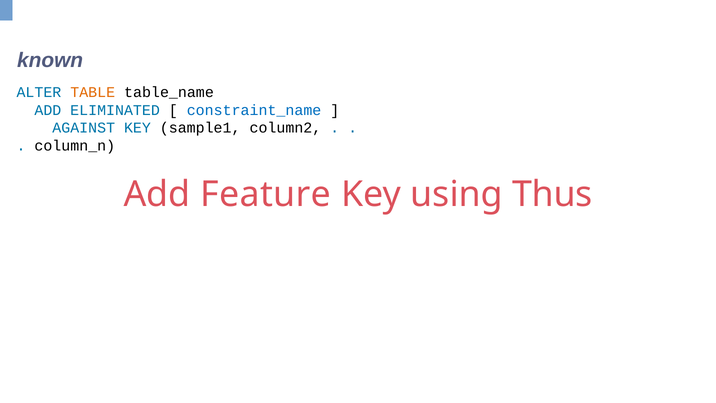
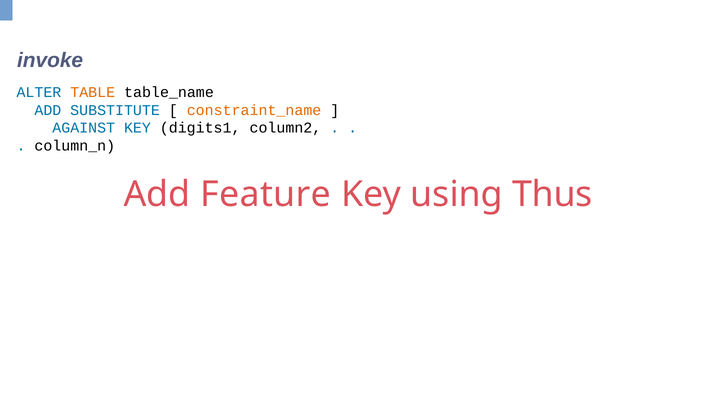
known: known -> invoke
ELIMINATED: ELIMINATED -> SUBSTITUTE
constraint_name colour: blue -> orange
sample1: sample1 -> digits1
